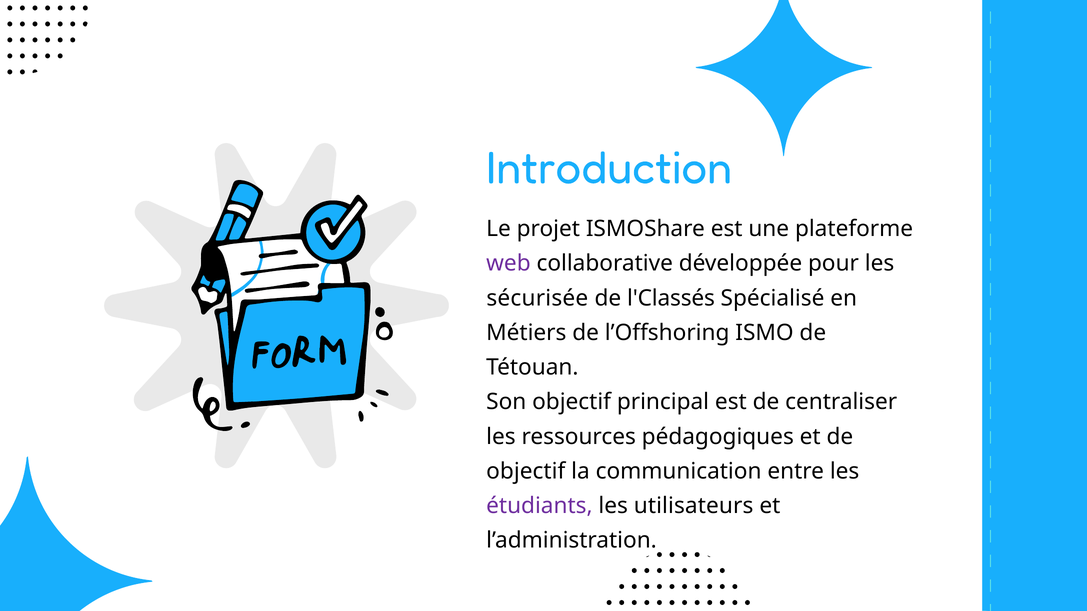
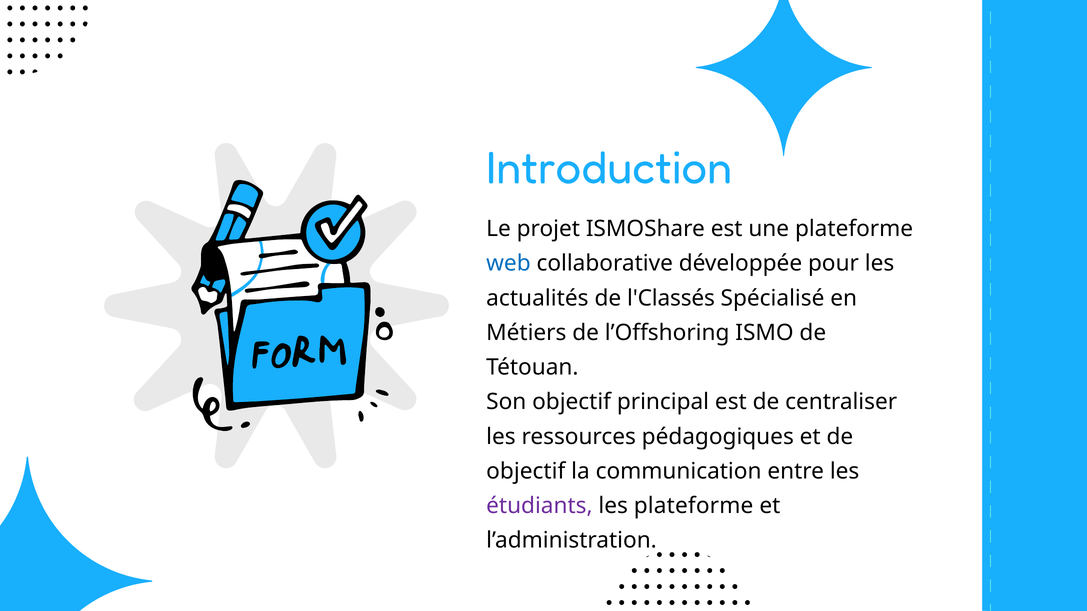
web colour: purple -> blue
sécurisée: sécurisée -> actualités
les utilisateurs: utilisateurs -> plateforme
